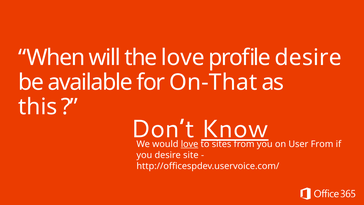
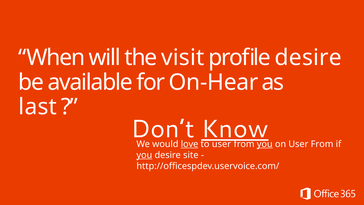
the love: love -> visit
On-That: On-That -> On-Hear
this: this -> last
to sites: sites -> user
you at (265, 144) underline: none -> present
you at (144, 155) underline: none -> present
